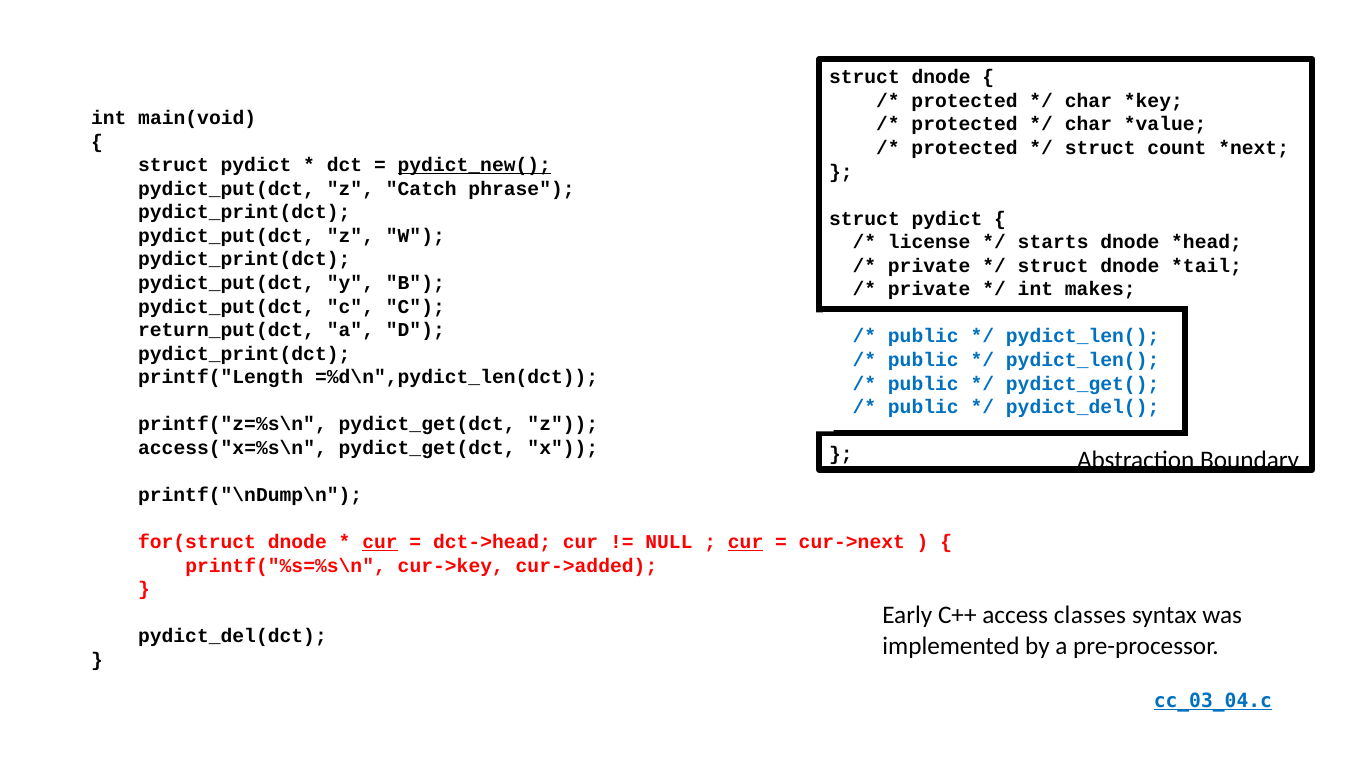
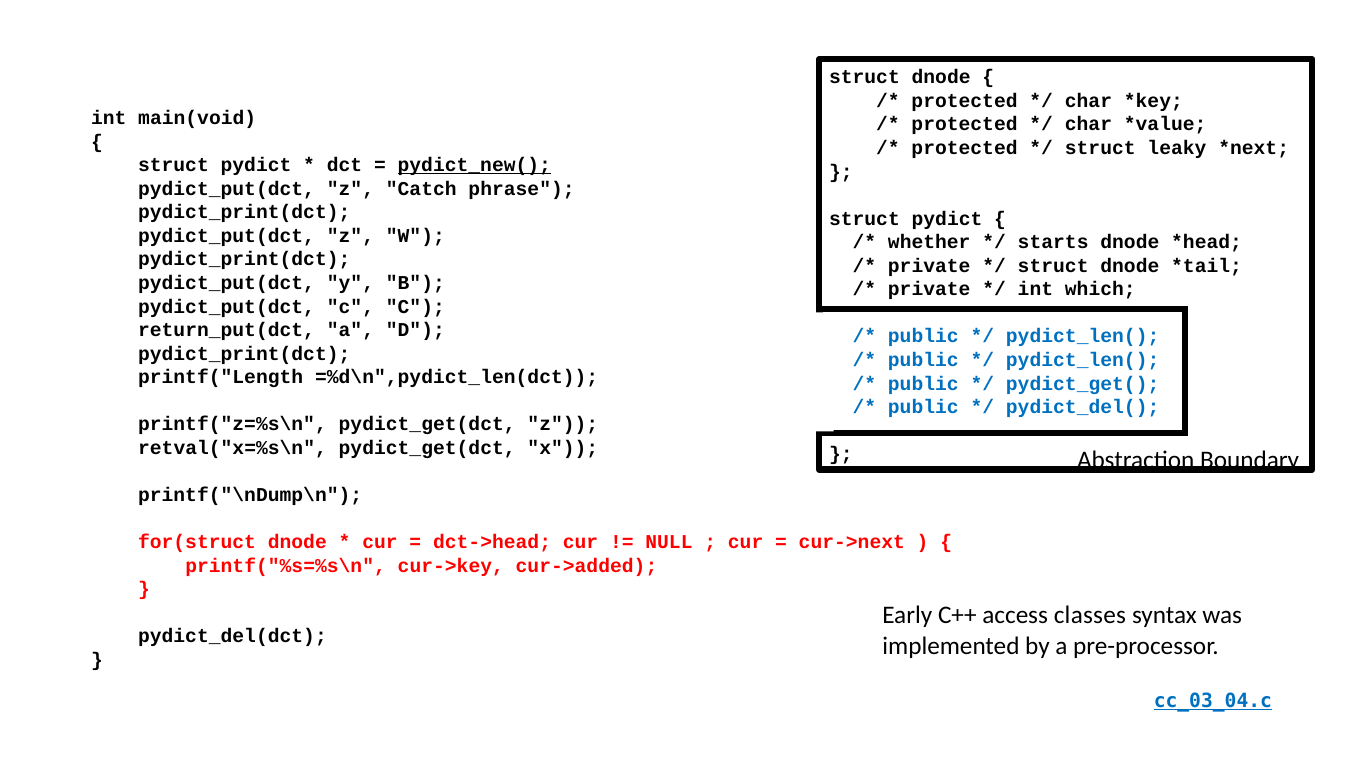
count: count -> leaky
license: license -> whether
makes: makes -> which
access("x=%s\n: access("x=%s\n -> retval("x=%s\n
cur at (380, 542) underline: present -> none
cur at (746, 542) underline: present -> none
